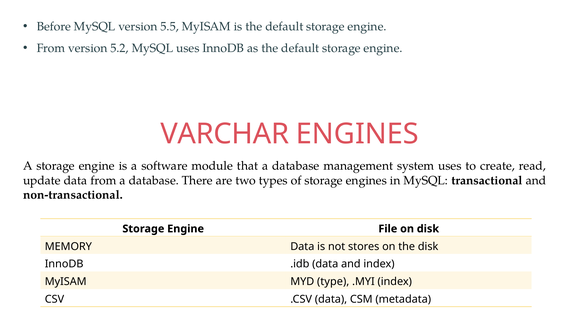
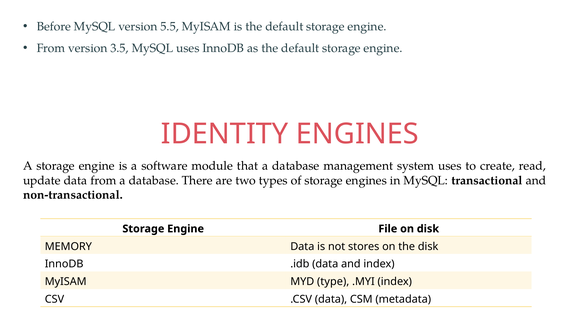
5.2: 5.2 -> 3.5
VARCHAR: VARCHAR -> IDENTITY
